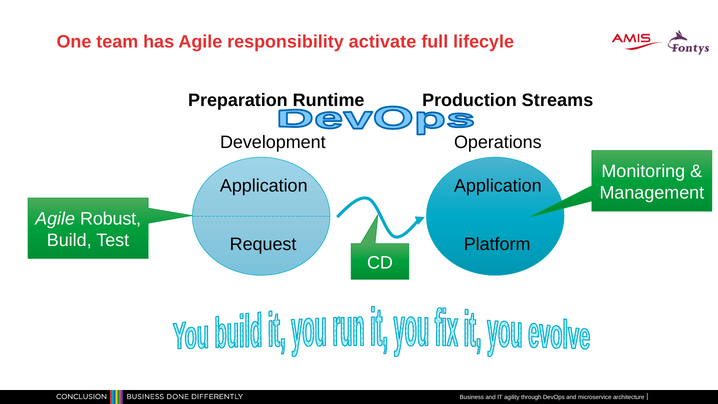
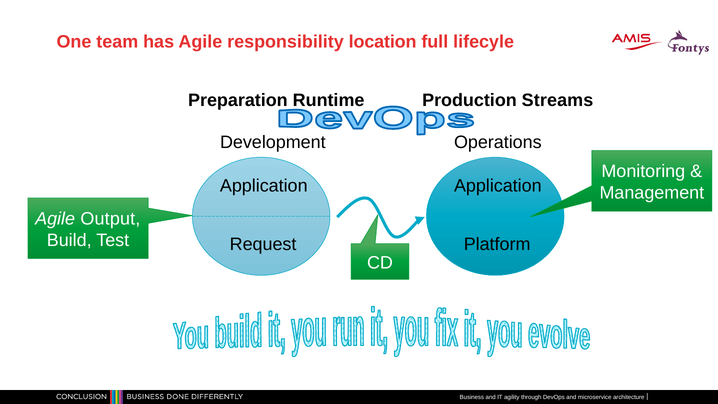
activate: activate -> location
Robust: Robust -> Output
